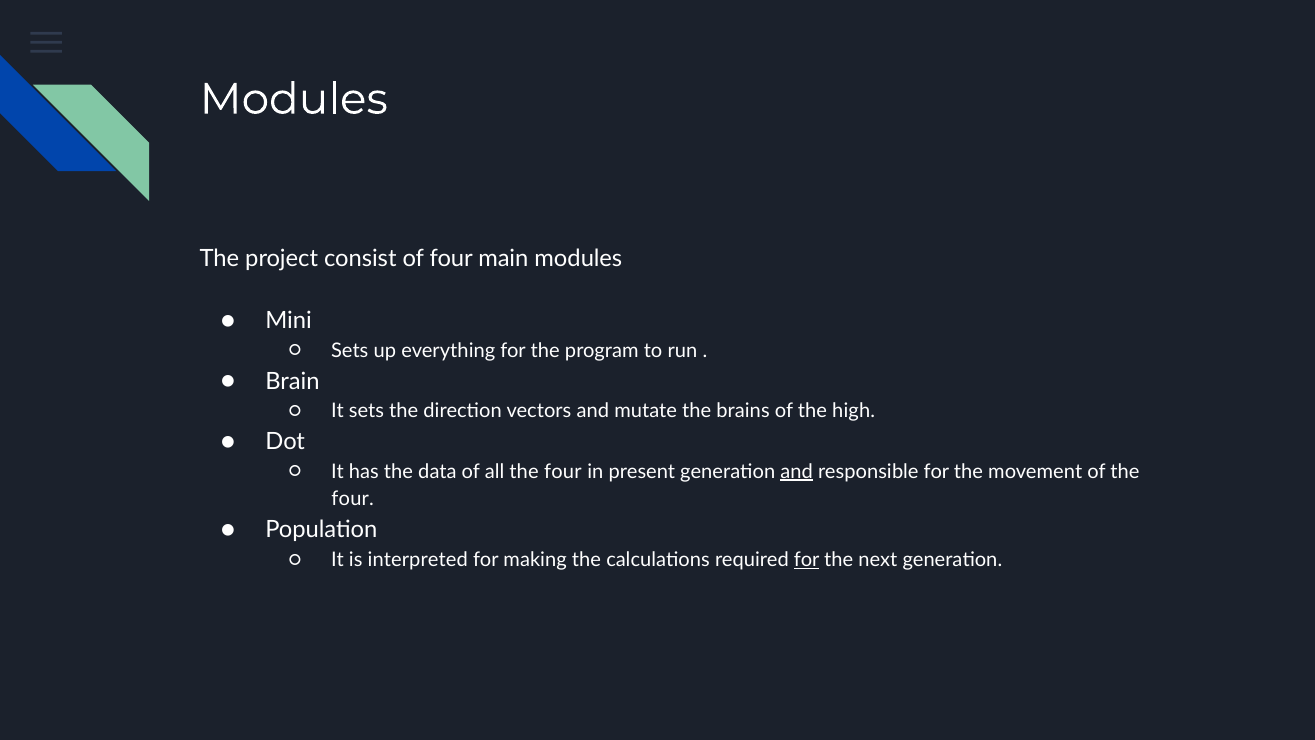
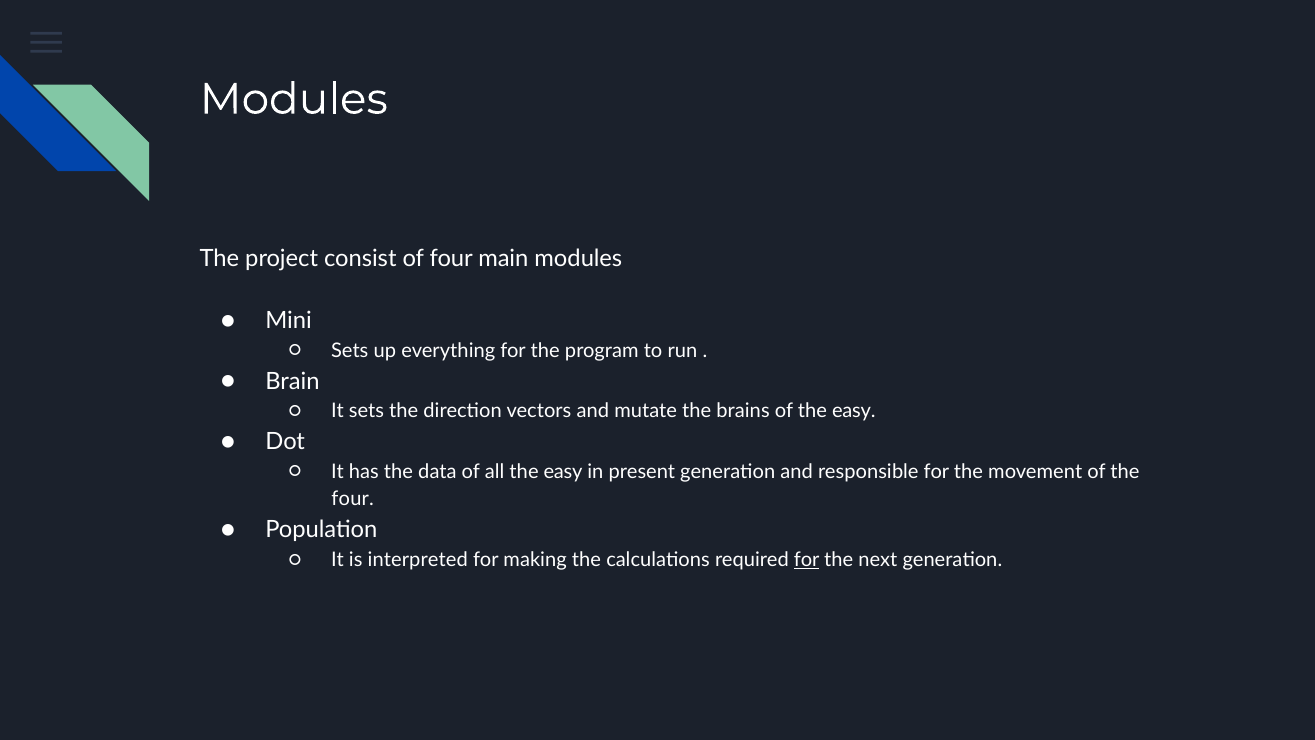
of the high: high -> easy
all the four: four -> easy
and at (797, 471) underline: present -> none
